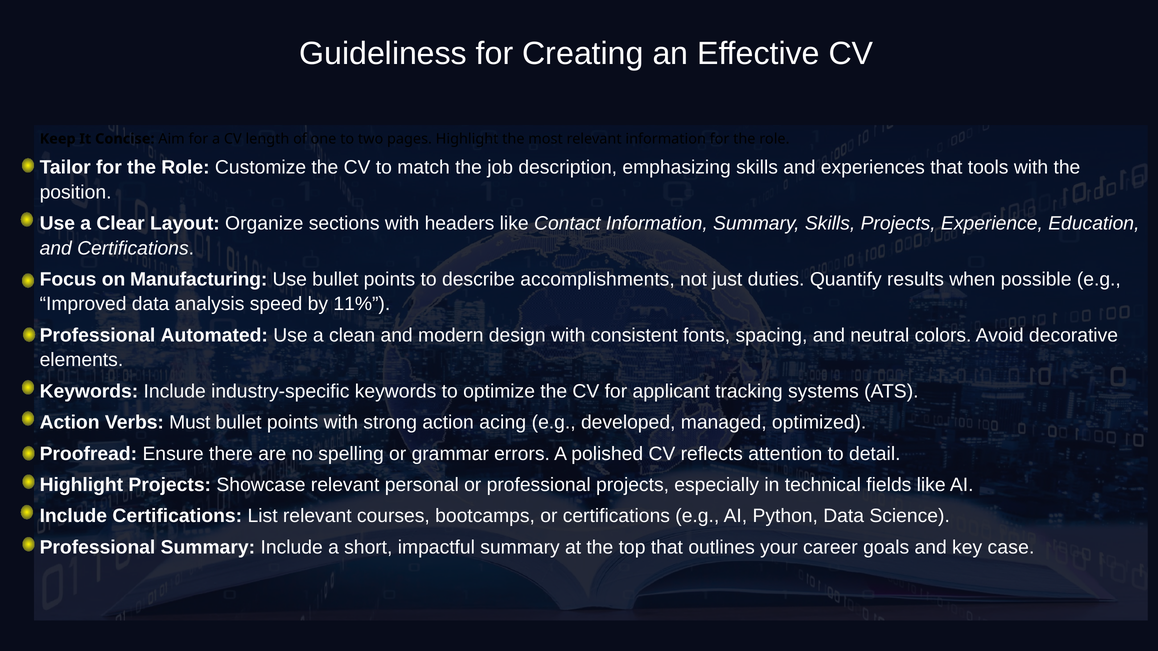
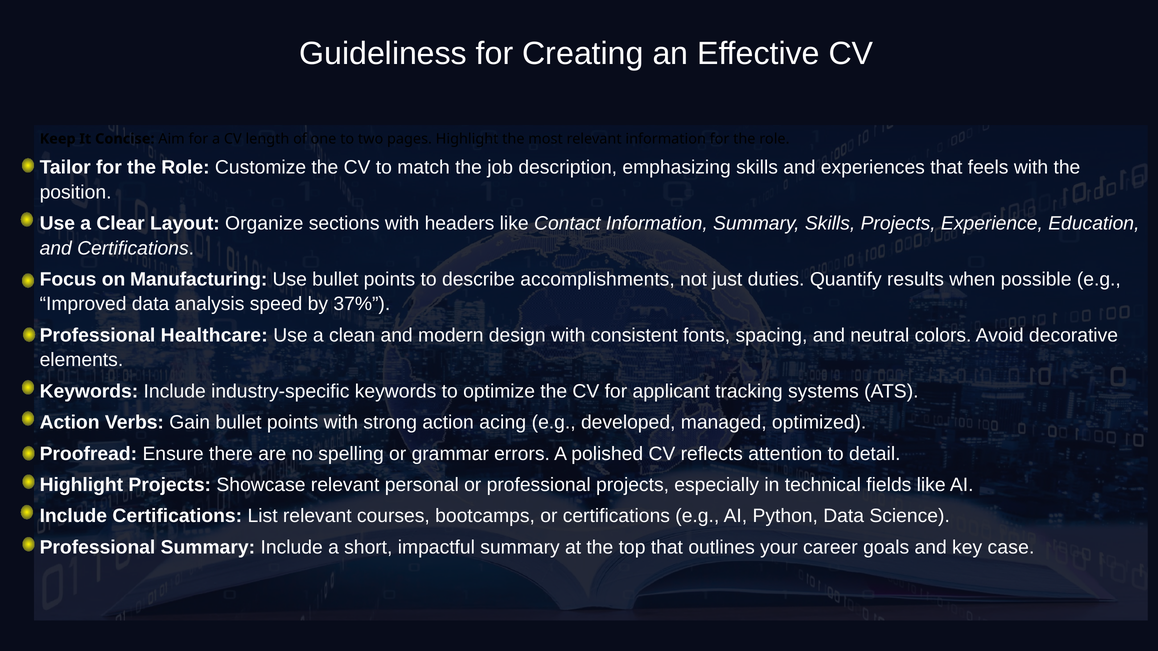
tools: tools -> feels
11%: 11% -> 37%
Automated: Automated -> Healthcare
Must: Must -> Gain
